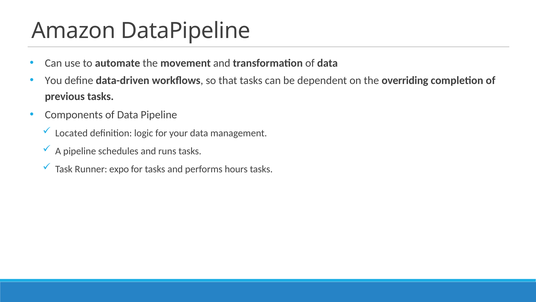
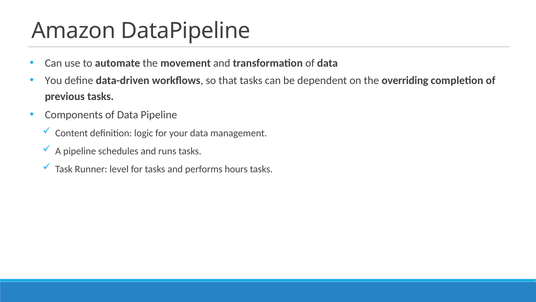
Located: Located -> Content
expo: expo -> level
